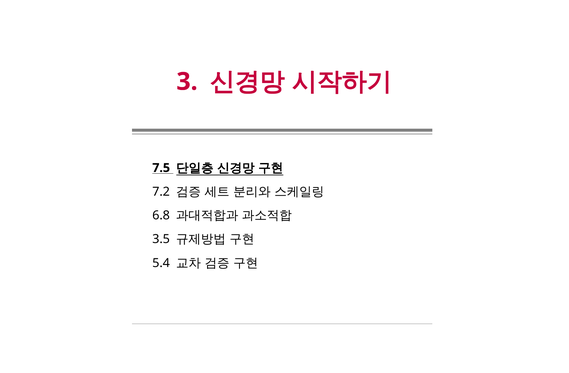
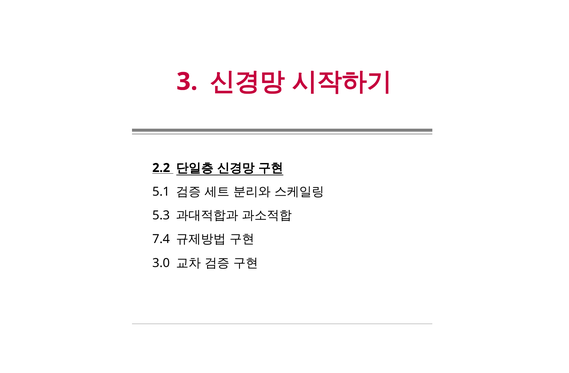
7.5: 7.5 -> 2.2
7.2: 7.2 -> 5.1
6.8: 6.8 -> 5.3
3.5: 3.5 -> 7.4
5.4: 5.4 -> 3.0
